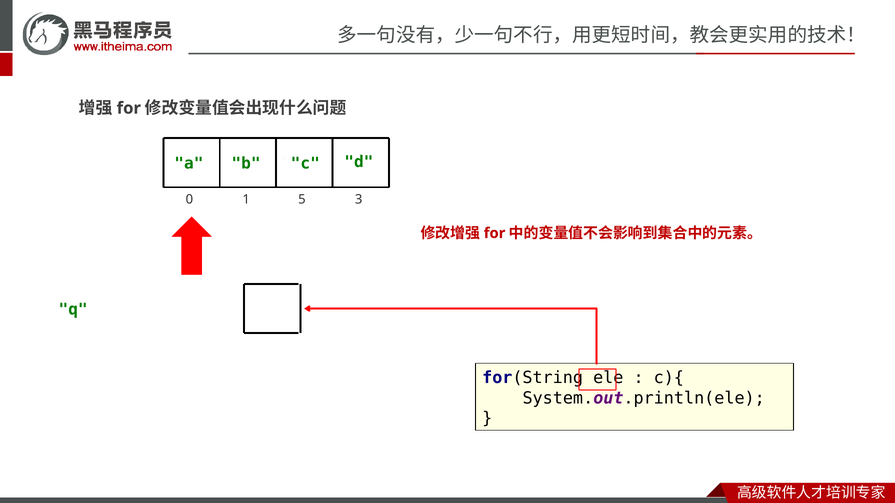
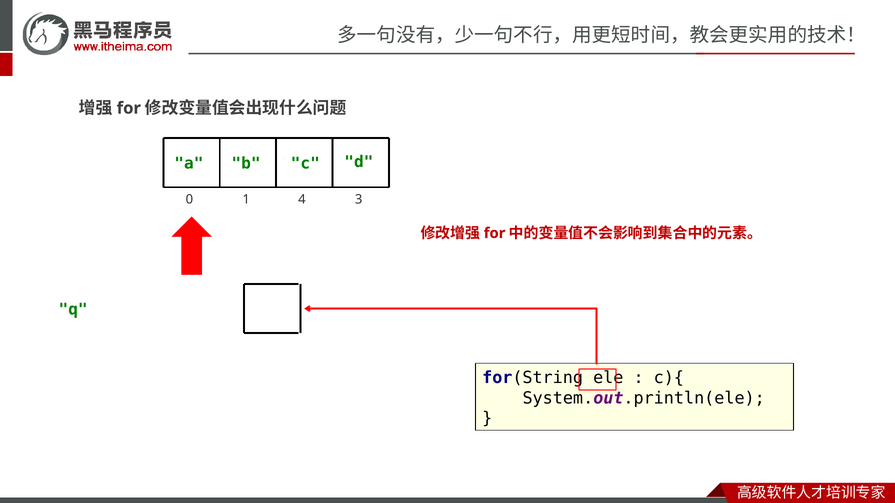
5: 5 -> 4
